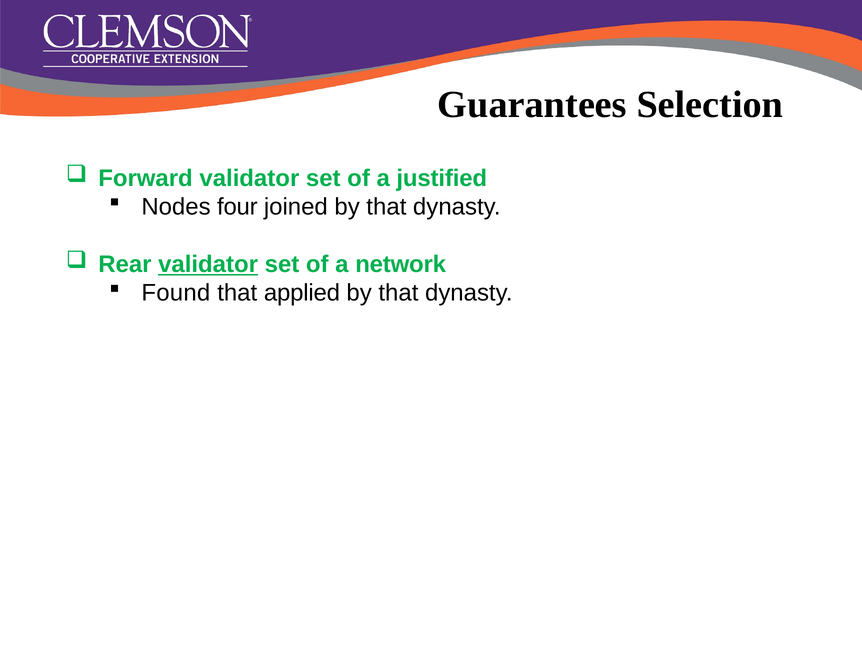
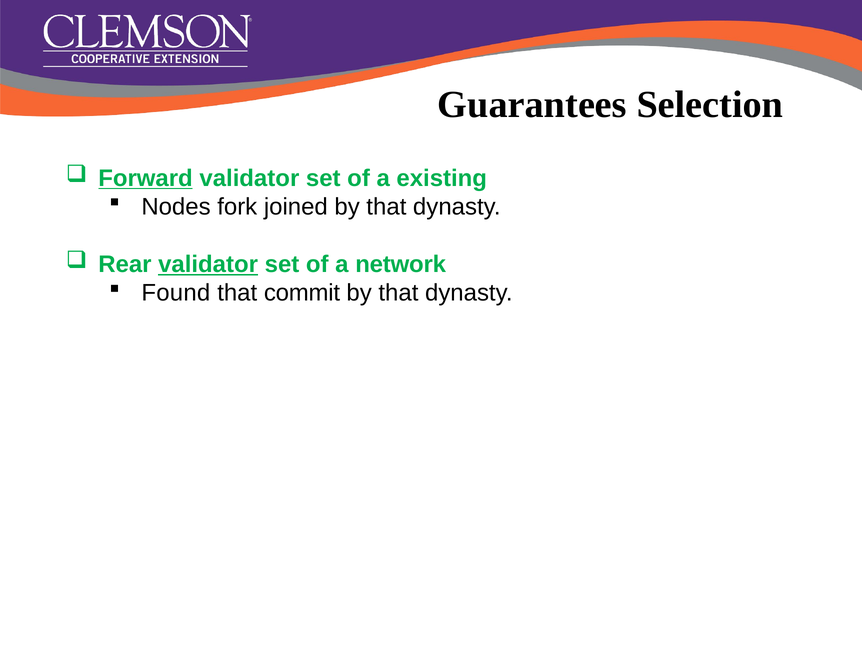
Forward underline: none -> present
justified: justified -> existing
four: four -> fork
applied: applied -> commit
